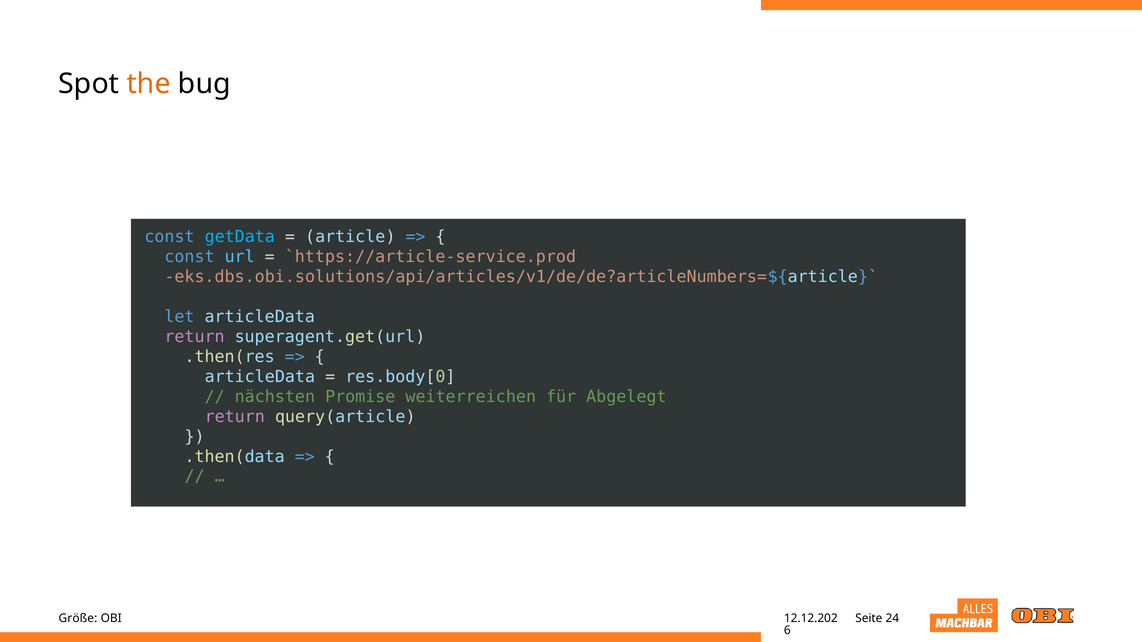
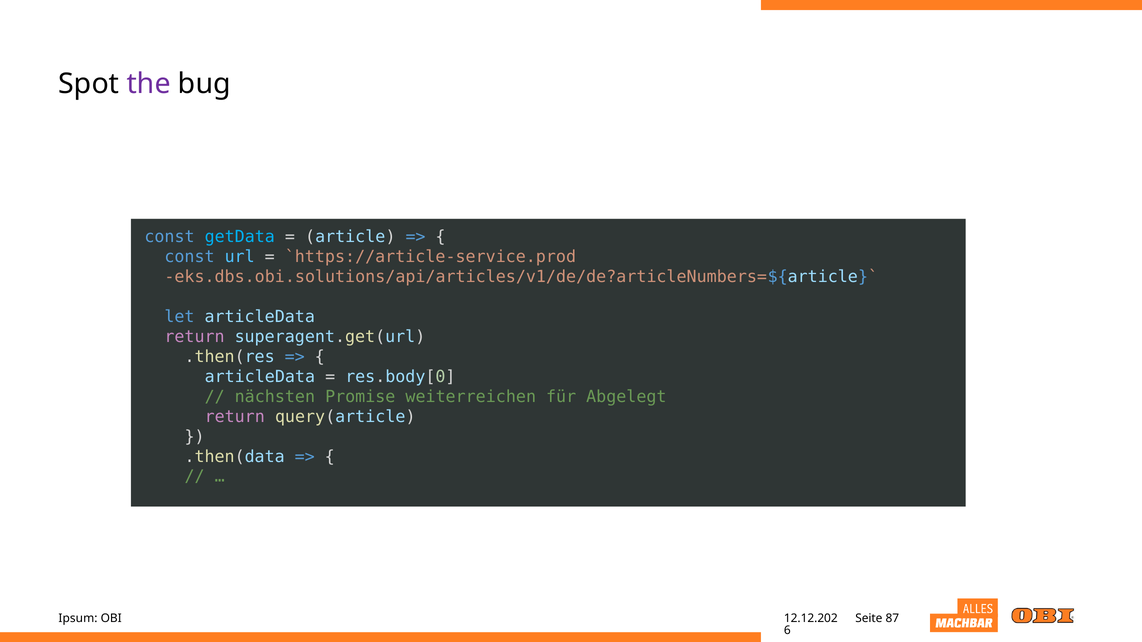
the colour: orange -> purple
Größe: Größe -> Ipsum
24: 24 -> 87
